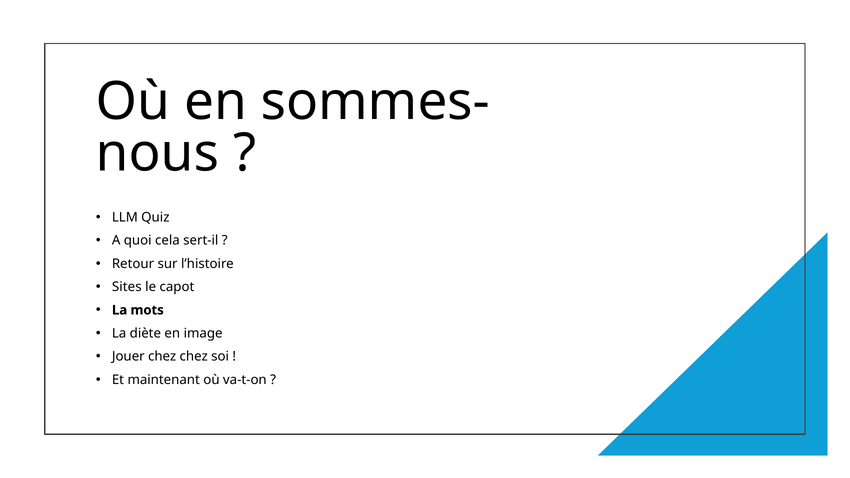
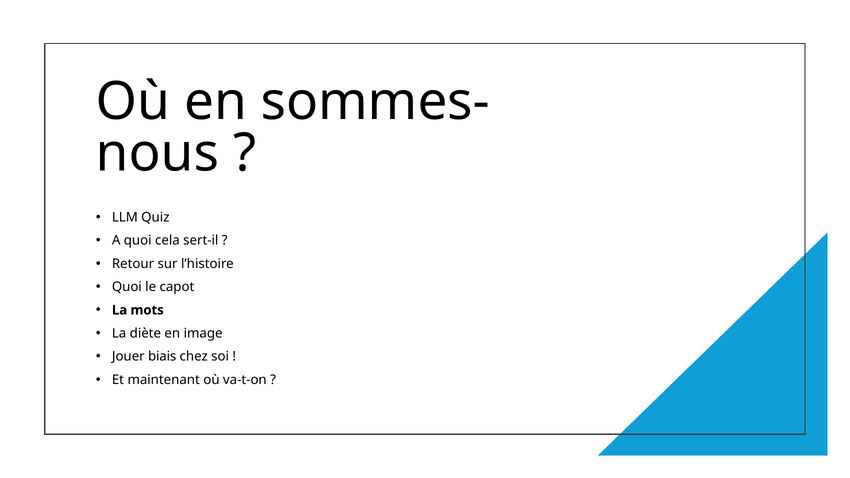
Sites at (127, 287): Sites -> Quoi
Jouer chez: chez -> biais
